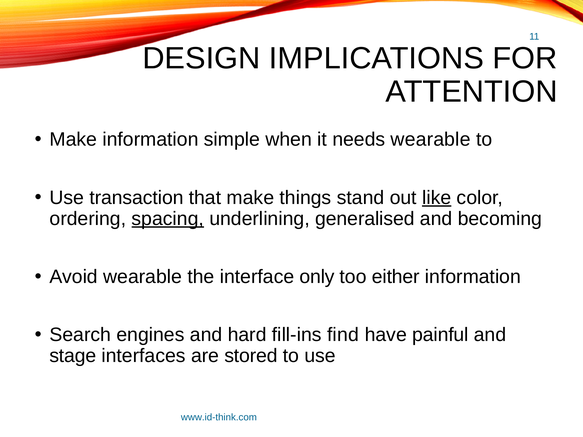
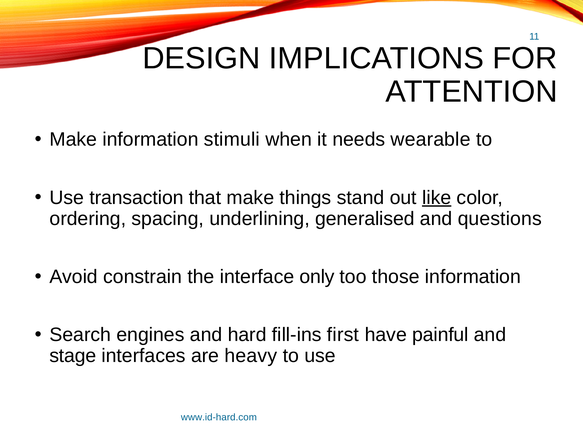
simple: simple -> stimuli
spacing underline: present -> none
becoming: becoming -> questions
Avoid wearable: wearable -> constrain
either: either -> those
find: find -> first
stored: stored -> heavy
www.id-think.com: www.id-think.com -> www.id-hard.com
